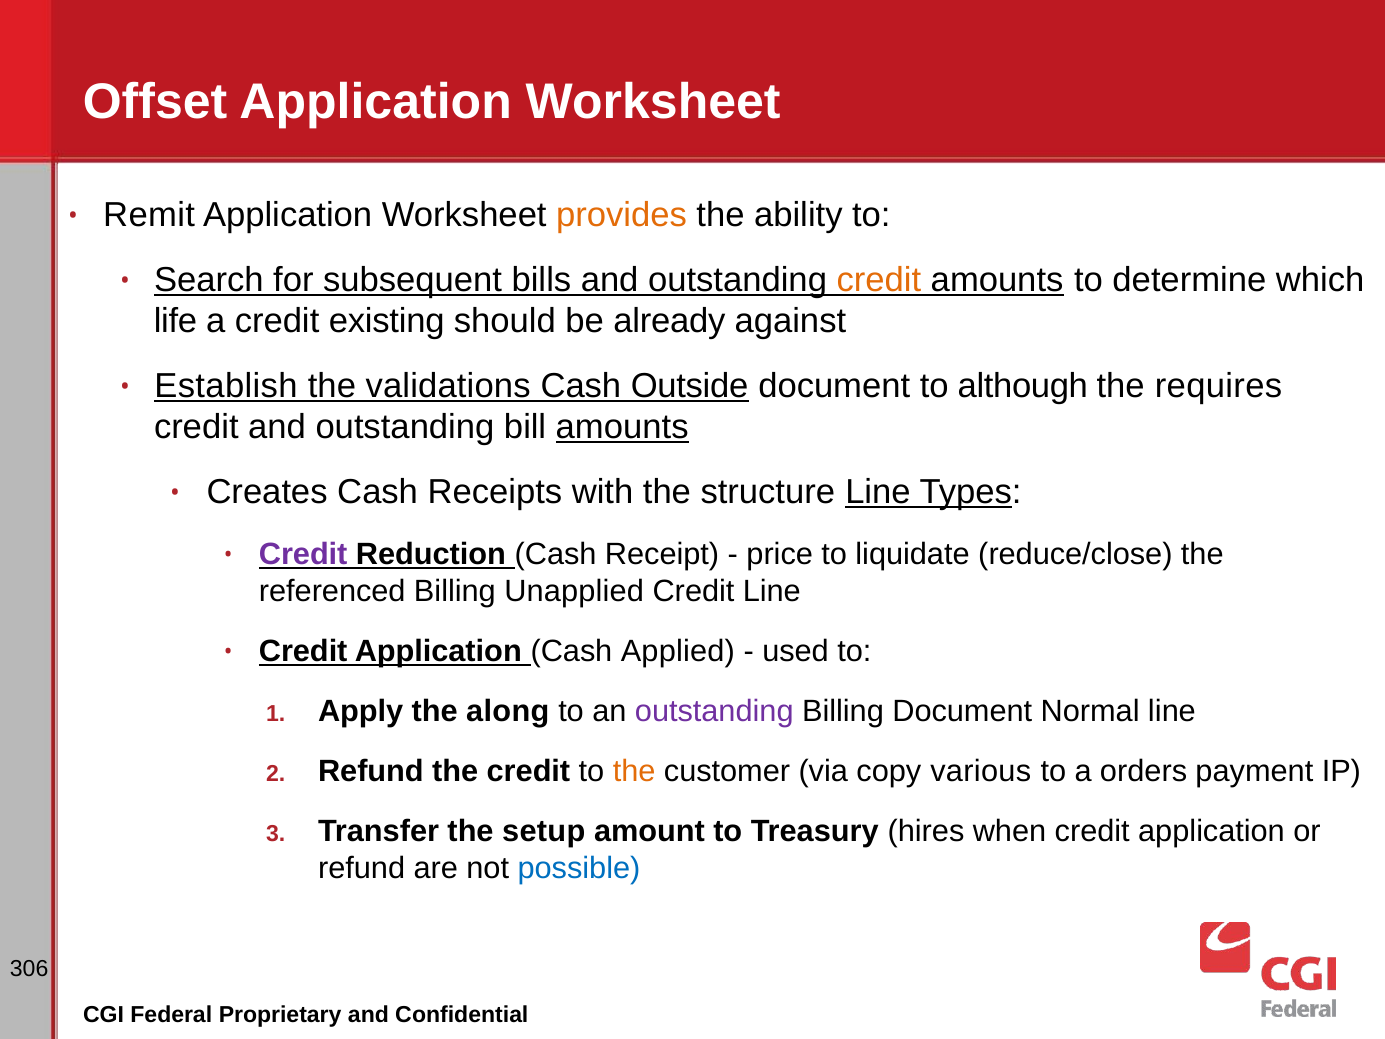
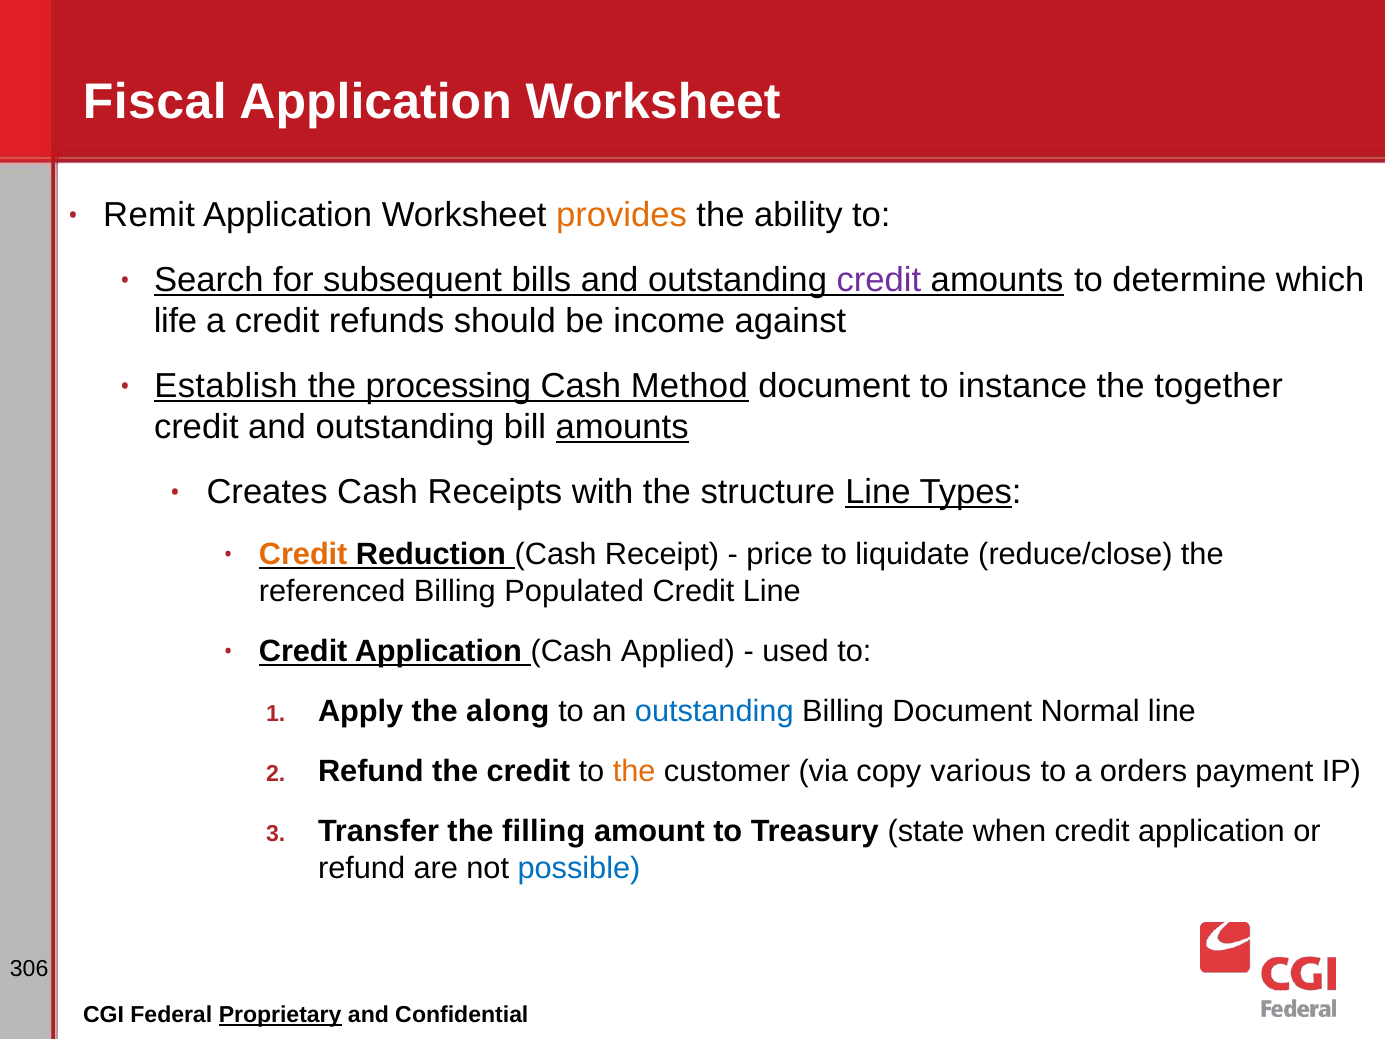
Offset: Offset -> Fiscal
credit at (879, 280) colour: orange -> purple
existing: existing -> refunds
already: already -> income
validations: validations -> processing
Outside: Outside -> Method
although: although -> instance
requires: requires -> together
Credit at (303, 554) colour: purple -> orange
Unapplied: Unapplied -> Populated
outstanding at (714, 711) colour: purple -> blue
setup: setup -> filling
hires: hires -> state
Proprietary underline: none -> present
